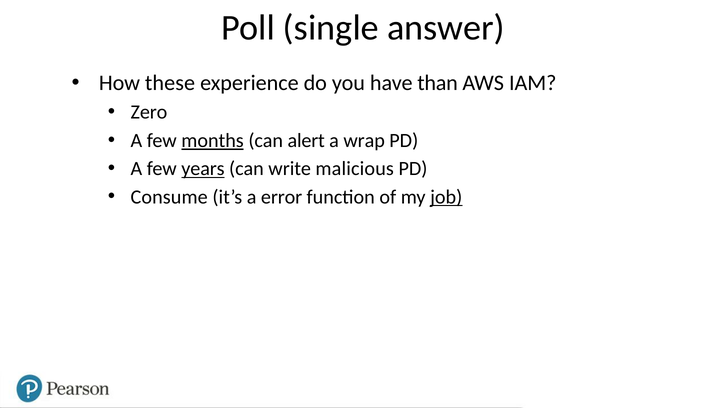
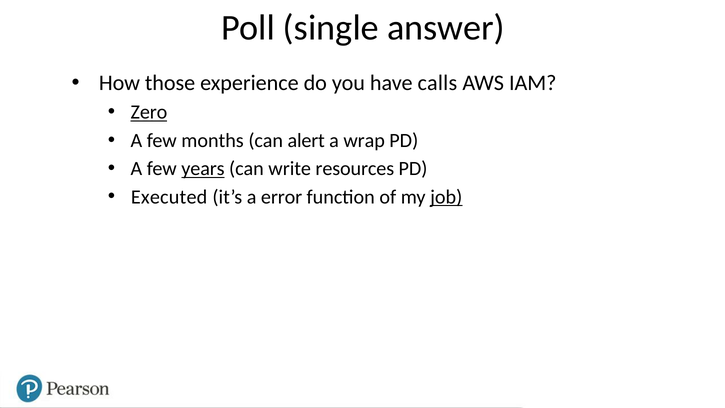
these: these -> those
than: than -> calls
Zero underline: none -> present
months underline: present -> none
malicious: malicious -> resources
Consume: Consume -> Executed
